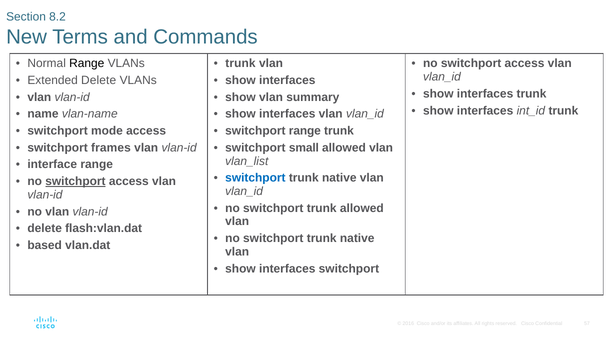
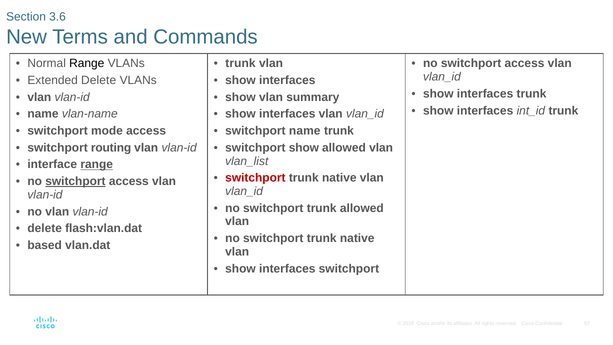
8.2: 8.2 -> 3.6
switchport range: range -> name
frames: frames -> routing
switchport small: small -> show
range at (97, 164) underline: none -> present
switchport at (255, 178) colour: blue -> red
